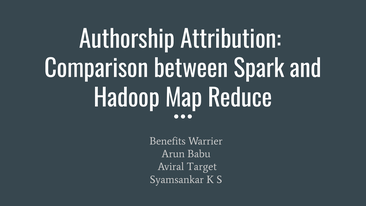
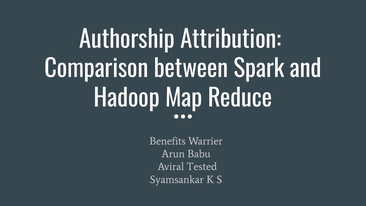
Target: Target -> Tested
